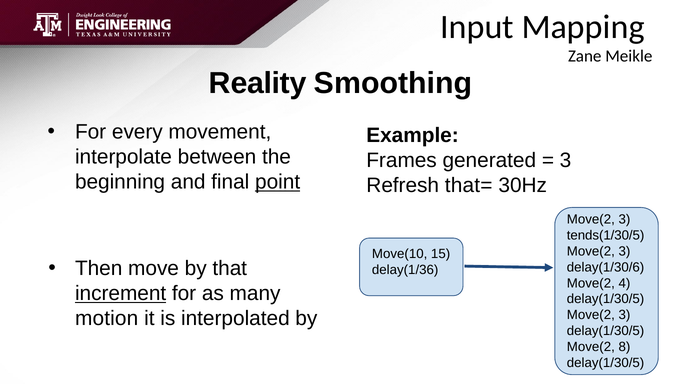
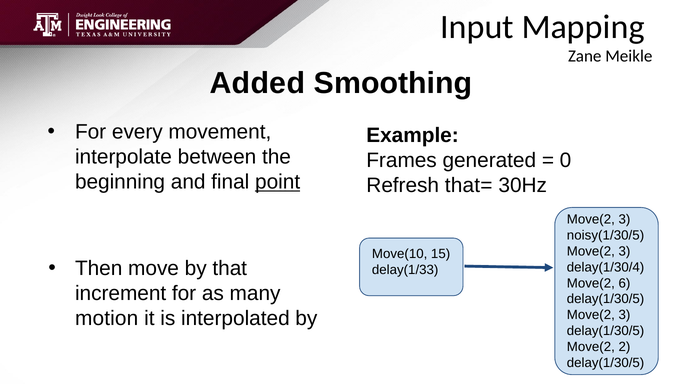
Reality: Reality -> Added
3 at (565, 160): 3 -> 0
tends(1/30/5: tends(1/30/5 -> noisy(1/30/5
delay(1/30/6: delay(1/30/6 -> delay(1/30/4
delay(1/36: delay(1/36 -> delay(1/33
4: 4 -> 6
increment underline: present -> none
8: 8 -> 2
